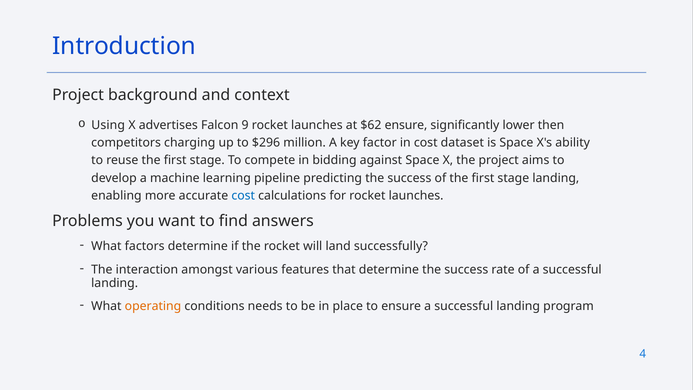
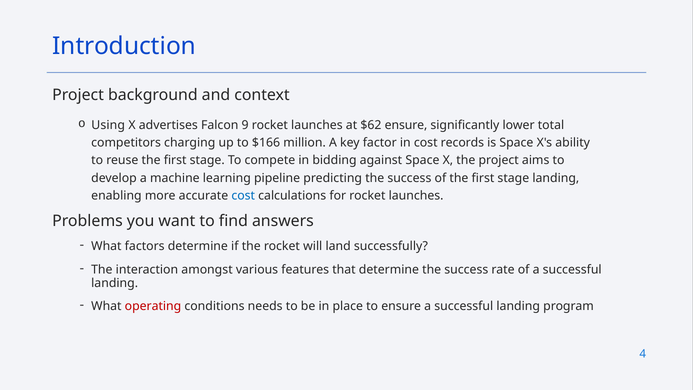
then: then -> total
$296: $296 -> $166
dataset: dataset -> records
operating colour: orange -> red
